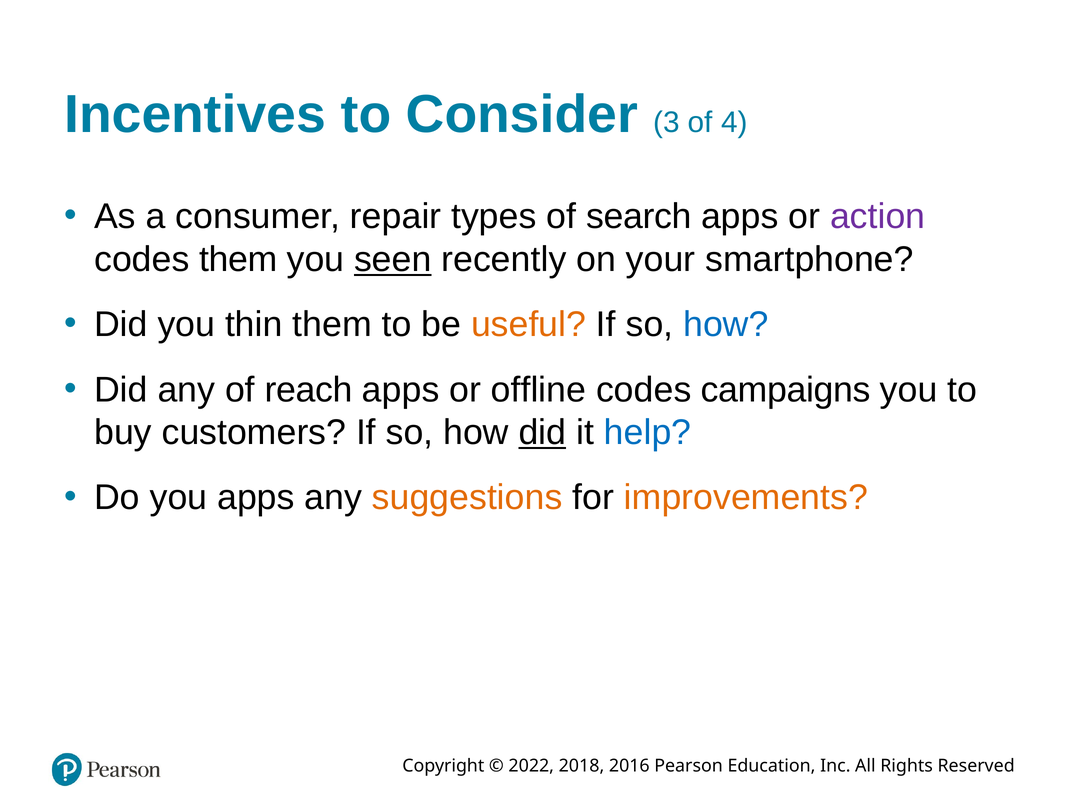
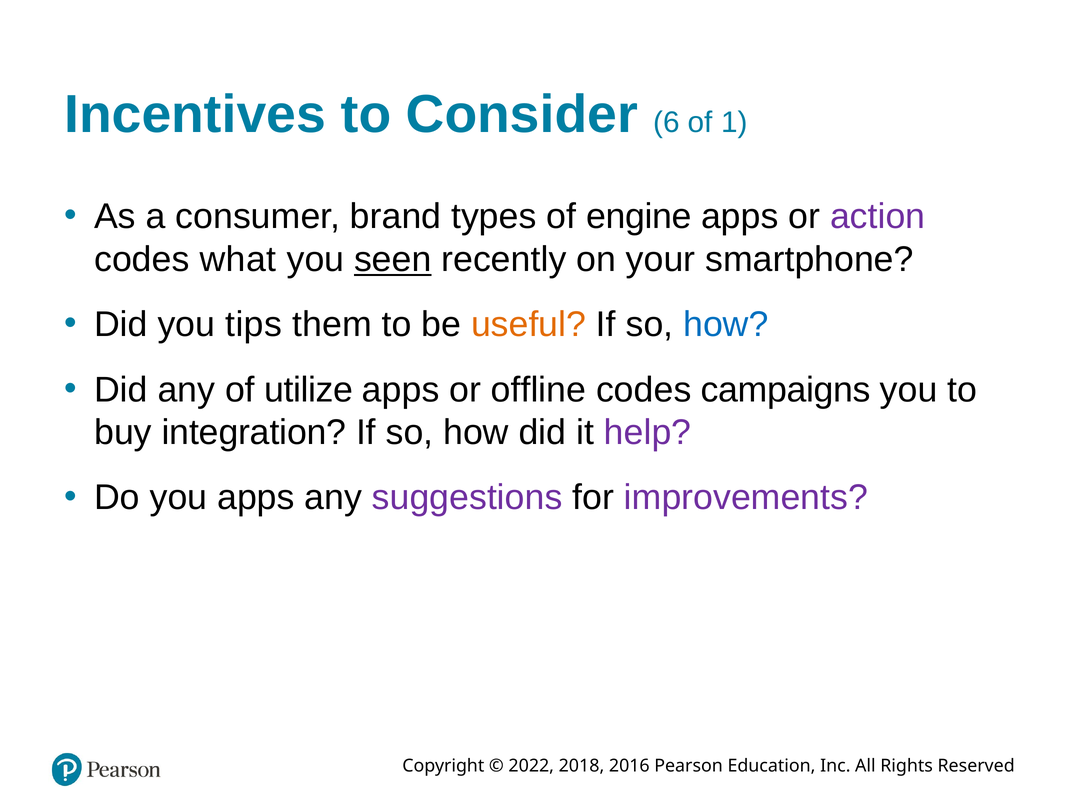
3: 3 -> 6
4: 4 -> 1
repair: repair -> brand
search: search -> engine
codes them: them -> what
thin: thin -> tips
reach: reach -> utilize
customers: customers -> integration
did at (542, 433) underline: present -> none
help colour: blue -> purple
suggestions colour: orange -> purple
improvements colour: orange -> purple
